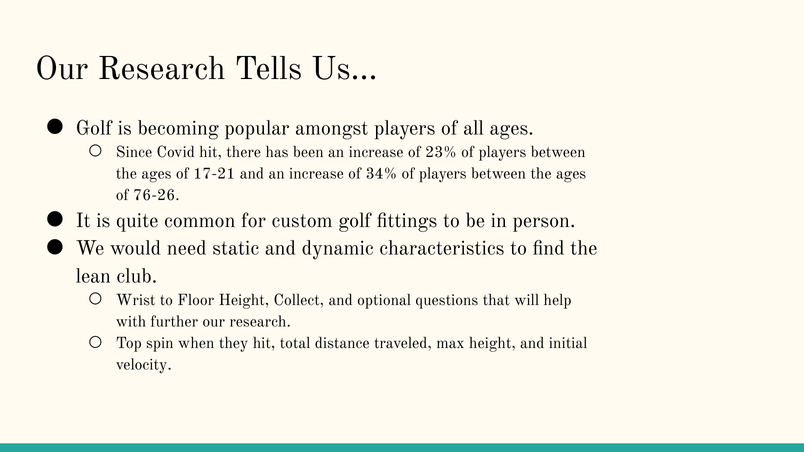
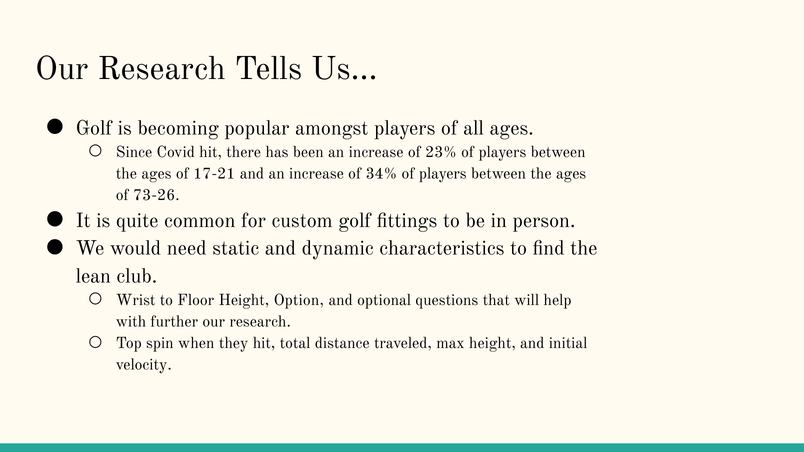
76-26: 76-26 -> 73-26
Collect: Collect -> Option
